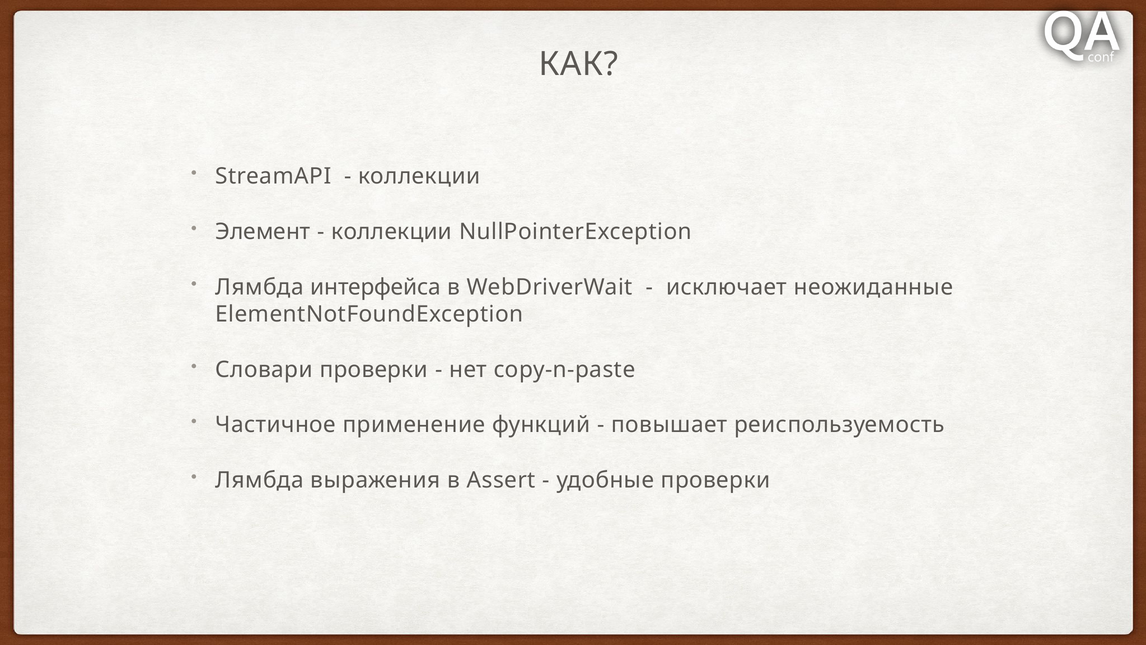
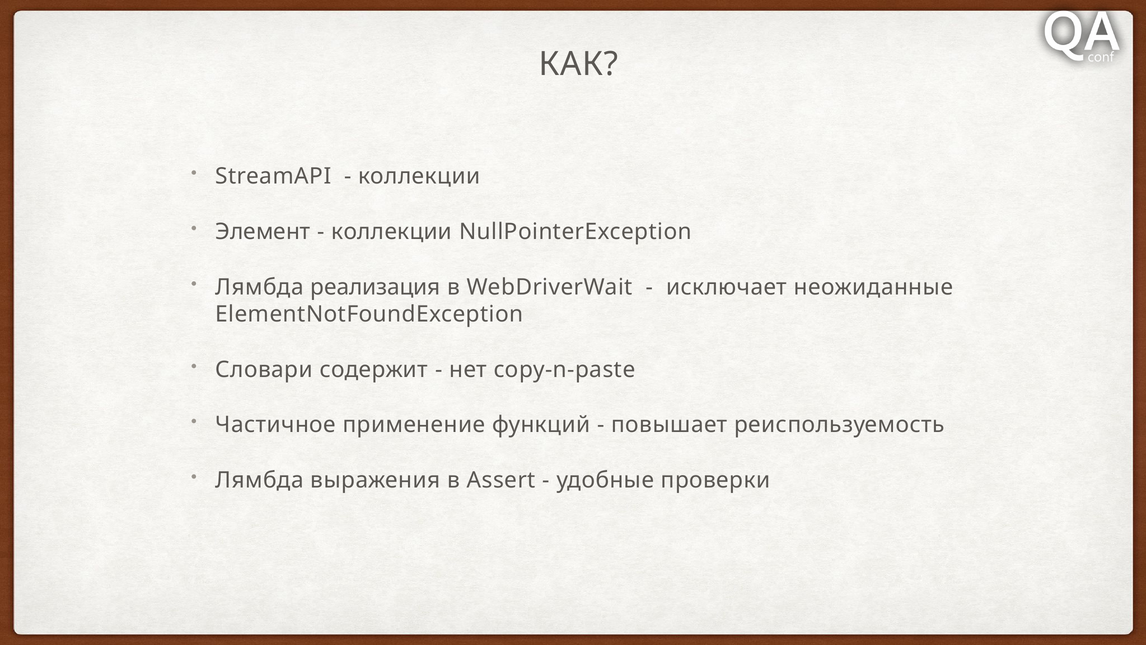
интерфейса: интерфейса -> реализация
Словари проверки: проверки -> содержит
